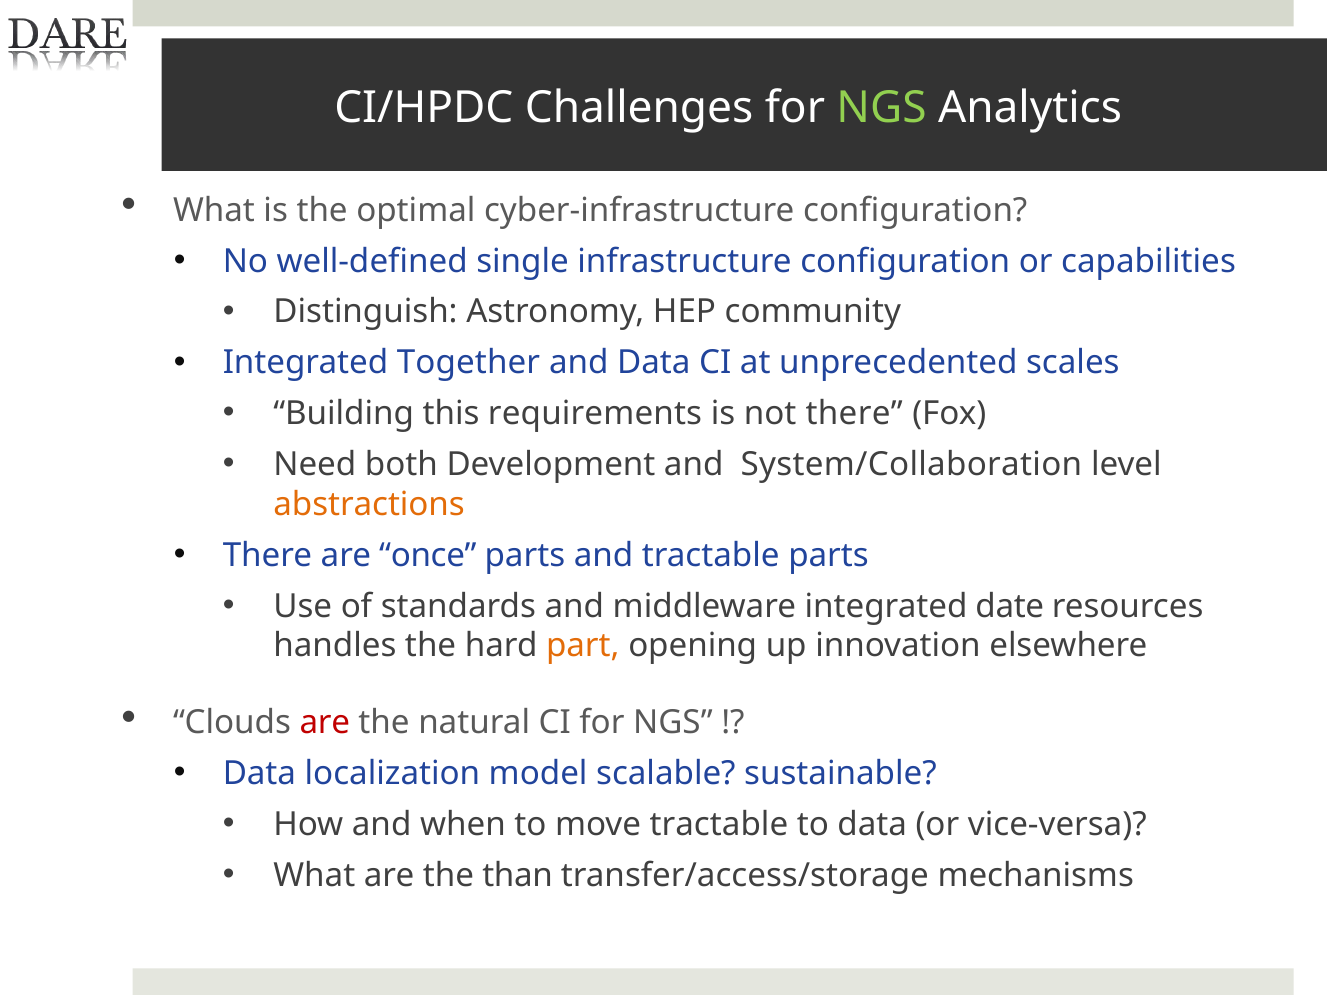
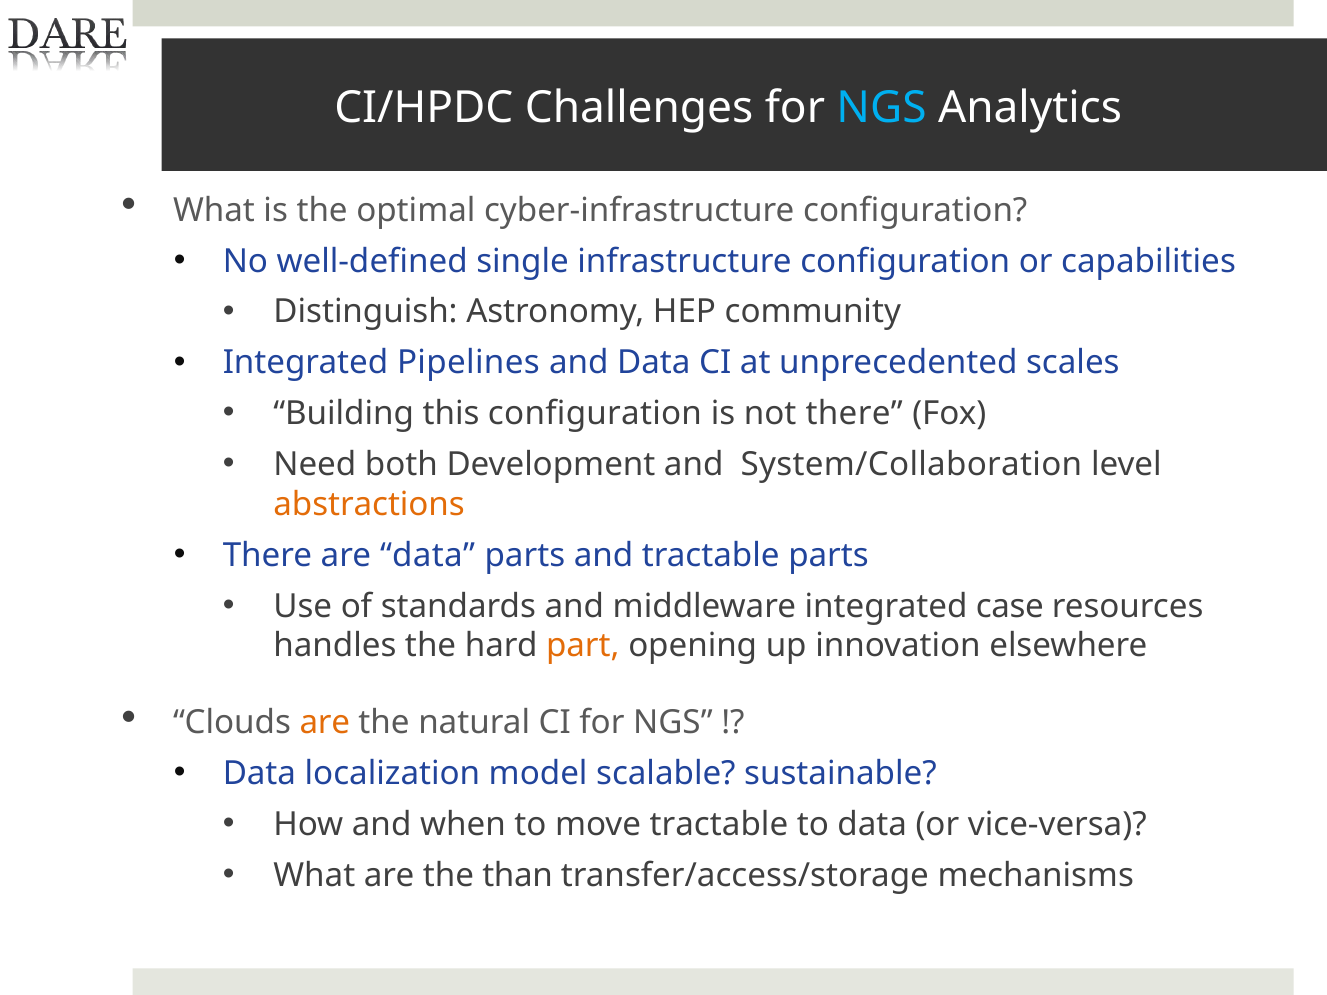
NGS at (881, 108) colour: light green -> light blue
Together: Together -> Pipelines
this requirements: requirements -> configuration
are once: once -> data
date: date -> case
are at (325, 723) colour: red -> orange
